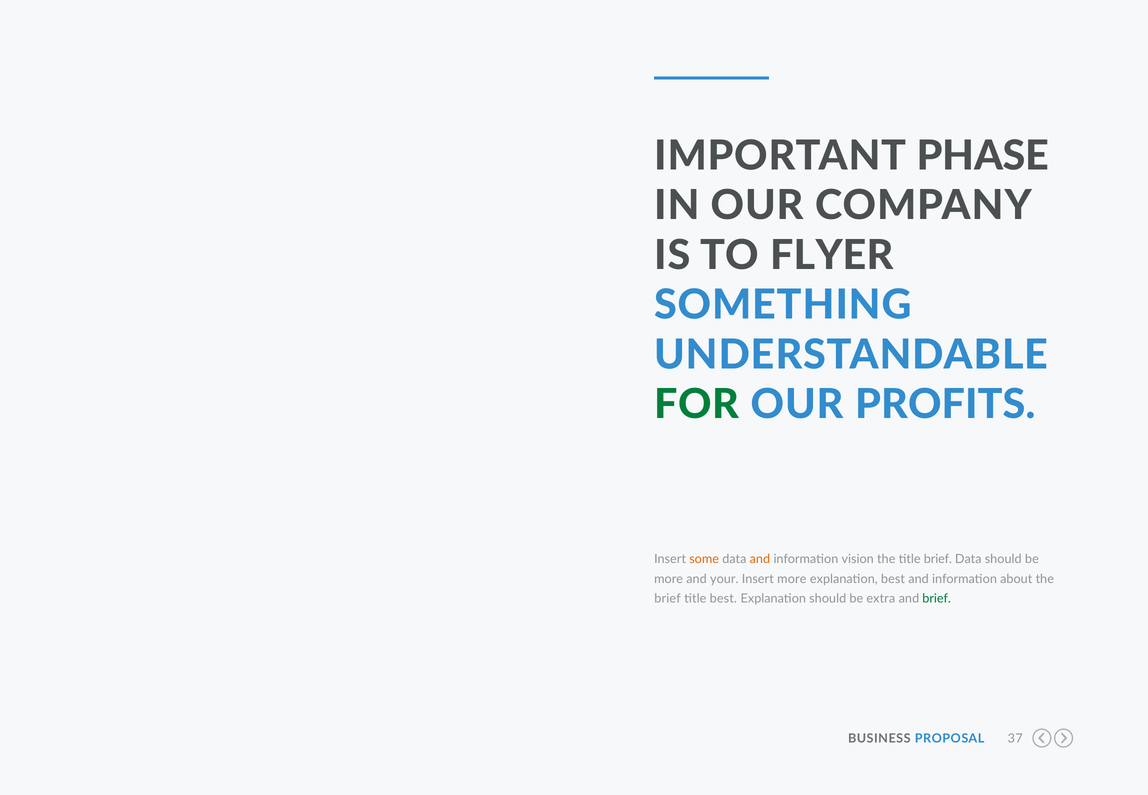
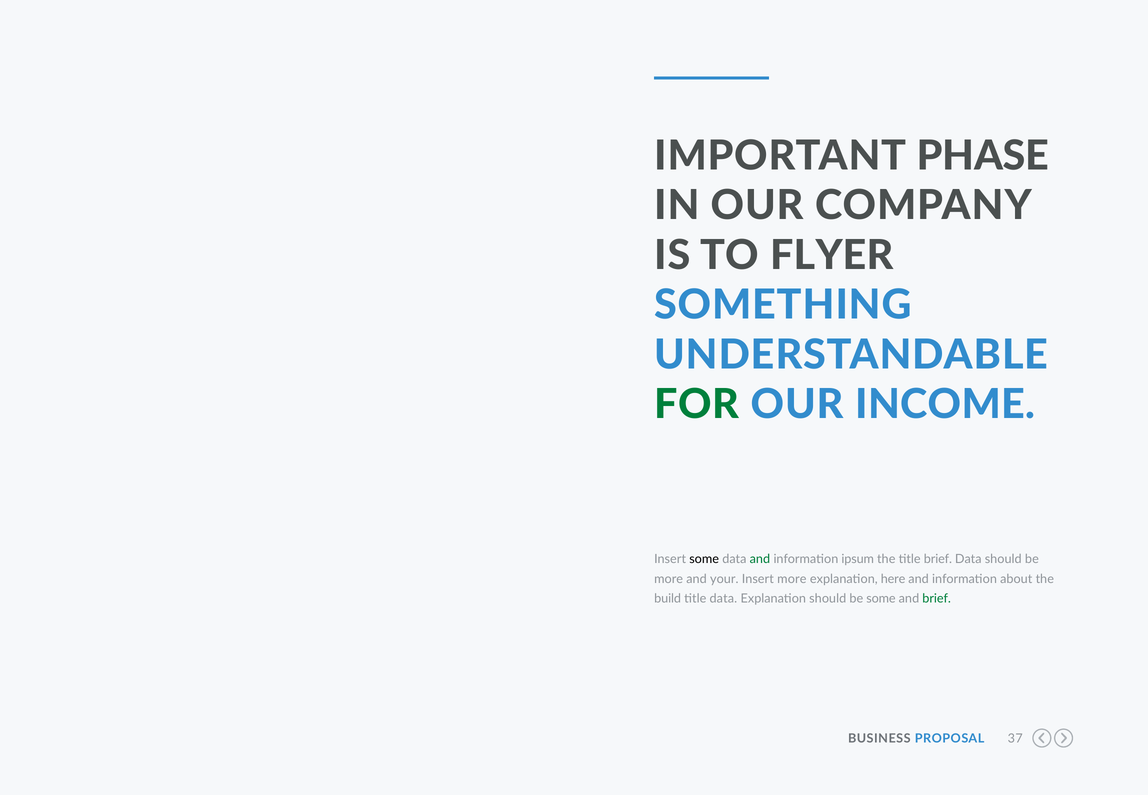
PROFITS: PROFITS -> INCOME
some at (704, 559) colour: orange -> black
and at (760, 559) colour: orange -> green
vision: vision -> ipsum
explanation best: best -> here
brief at (668, 598): brief -> build
title best: best -> data
be extra: extra -> some
